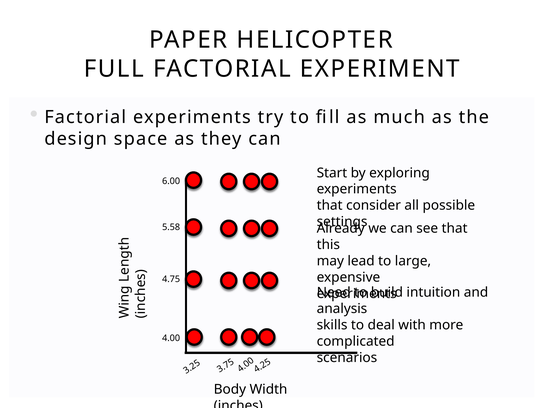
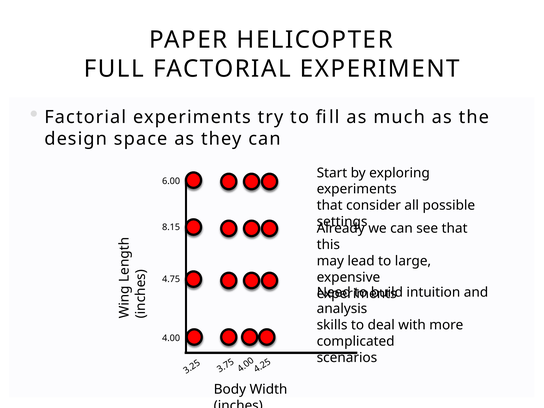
5.58: 5.58 -> 8.15
